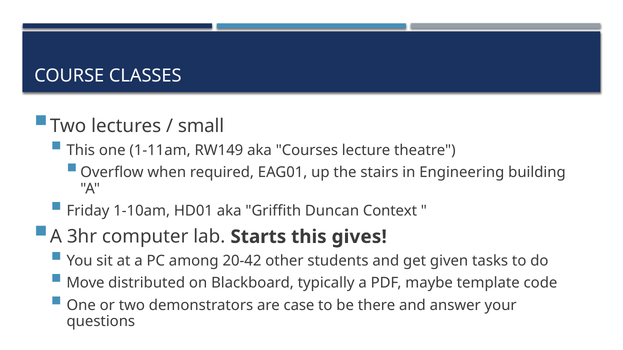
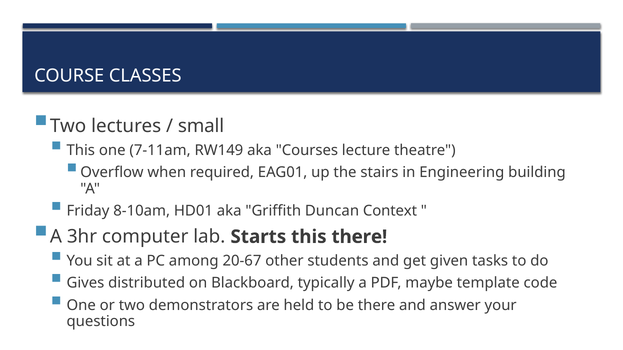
1-11am: 1-11am -> 7-11am
1-10am: 1-10am -> 8-10am
this gives: gives -> there
20-42: 20-42 -> 20-67
Move: Move -> Gives
case: case -> held
